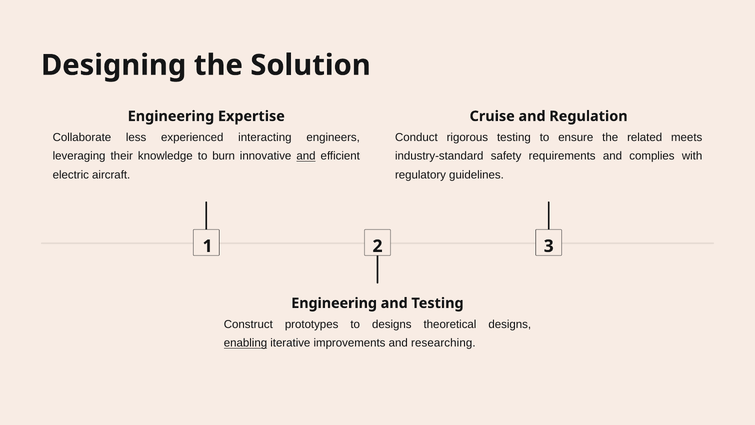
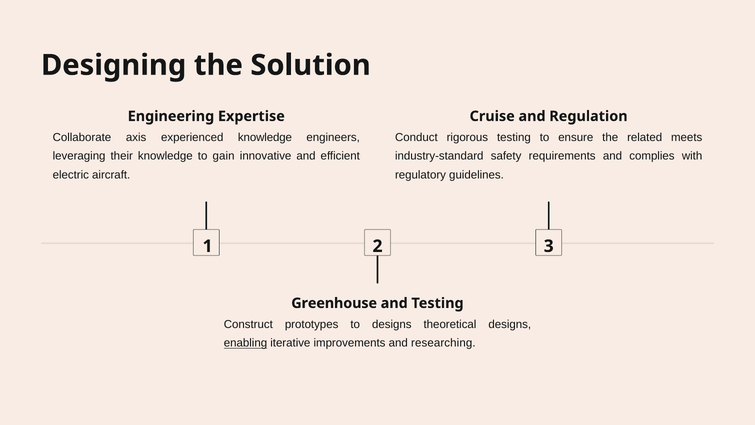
less: less -> axis
experienced interacting: interacting -> knowledge
burn: burn -> gain
and at (306, 156) underline: present -> none
Engineering at (334, 303): Engineering -> Greenhouse
